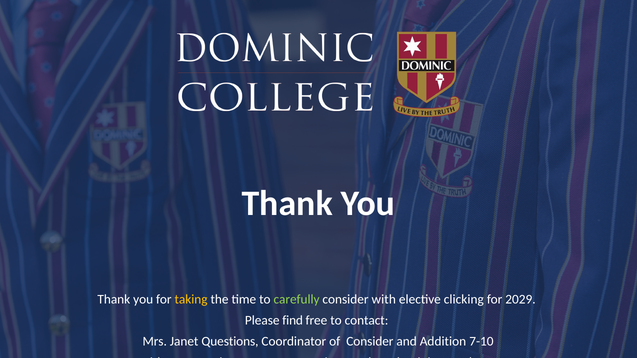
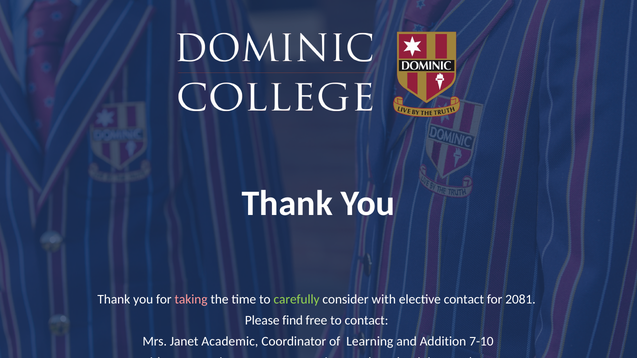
taking colour: yellow -> pink
elective clicking: clicking -> contact
2029: 2029 -> 2081
Janet Questions: Questions -> Academic
of Consider: Consider -> Learning
